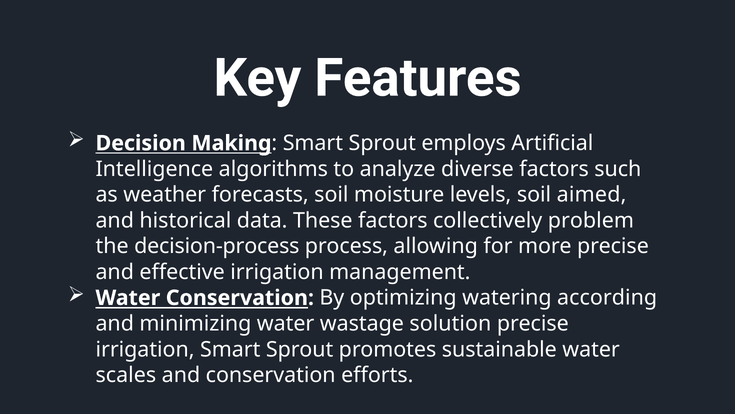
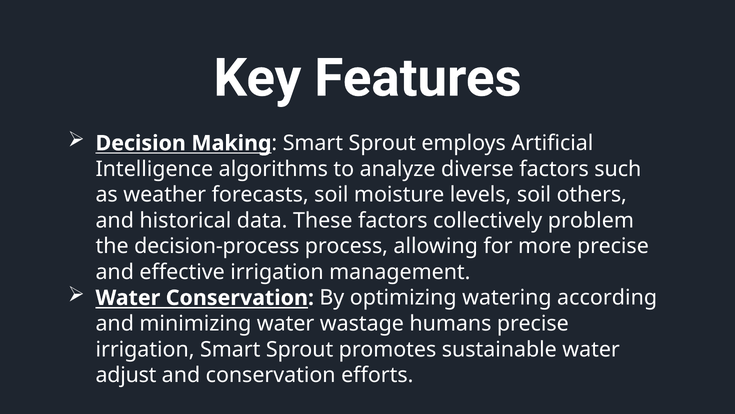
aimed: aimed -> others
solution: solution -> humans
scales: scales -> adjust
